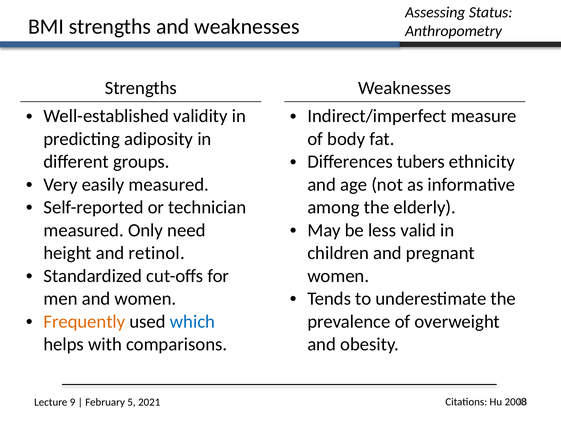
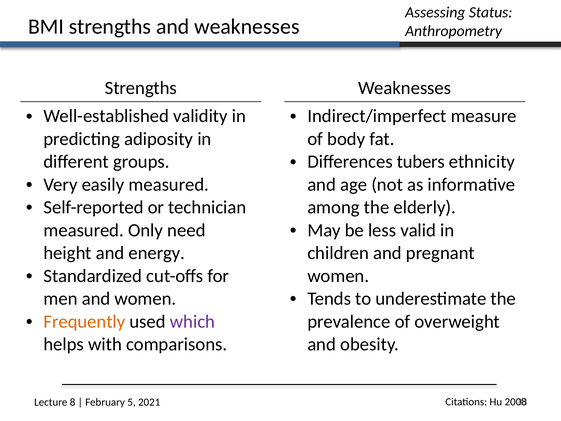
retinol: retinol -> energy
which colour: blue -> purple
9: 9 -> 8
